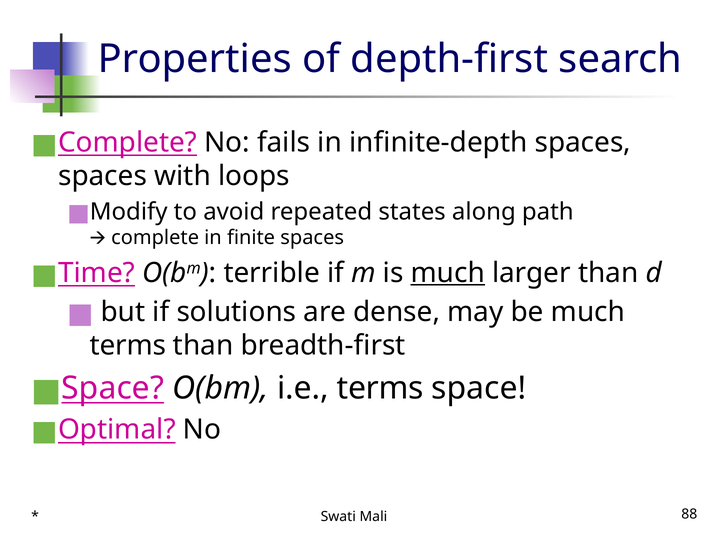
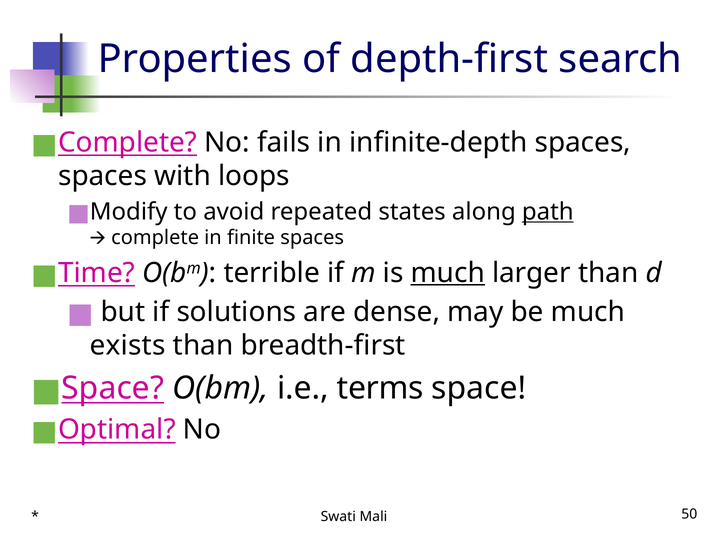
path underline: none -> present
terms at (128, 346): terms -> exists
88: 88 -> 50
